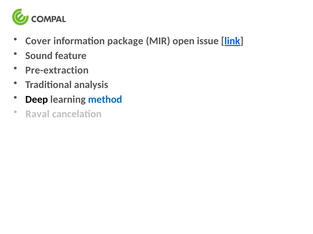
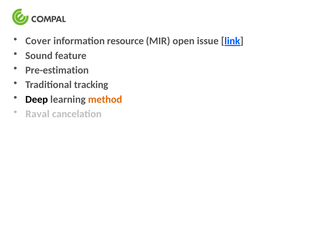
package: package -> resource
Pre-extraction: Pre-extraction -> Pre-estimation
analysis: analysis -> tracking
method colour: blue -> orange
